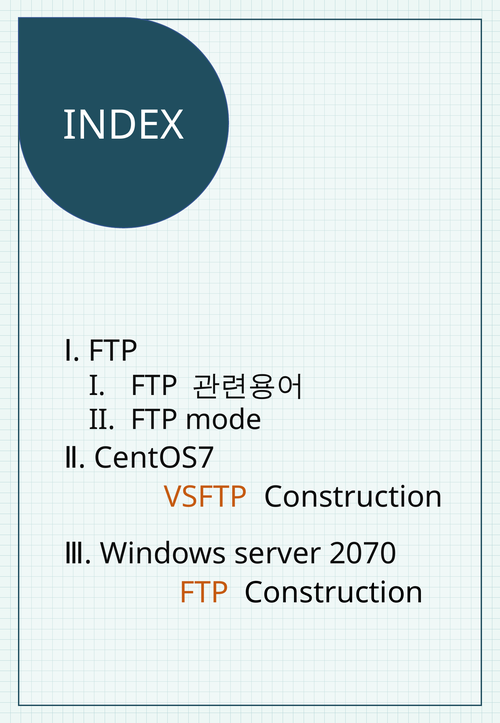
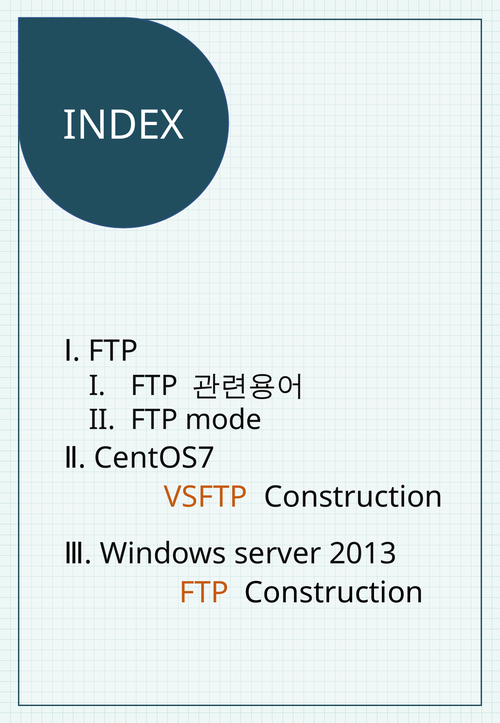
2070: 2070 -> 2013
